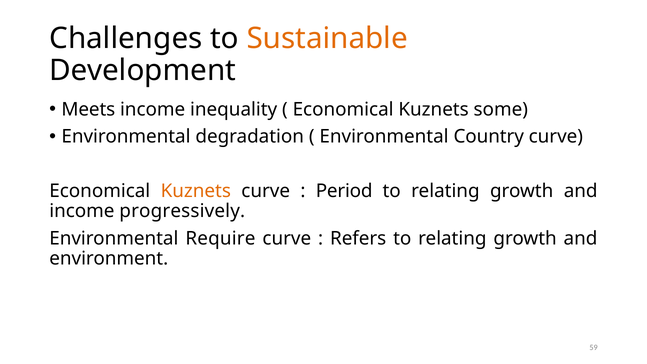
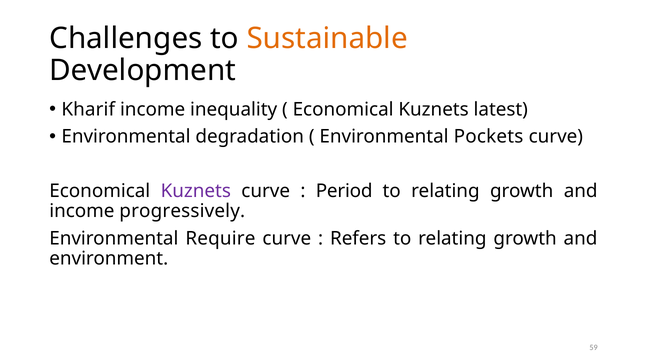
Meets: Meets -> Kharif
some: some -> latest
Country: Country -> Pockets
Kuznets at (196, 191) colour: orange -> purple
